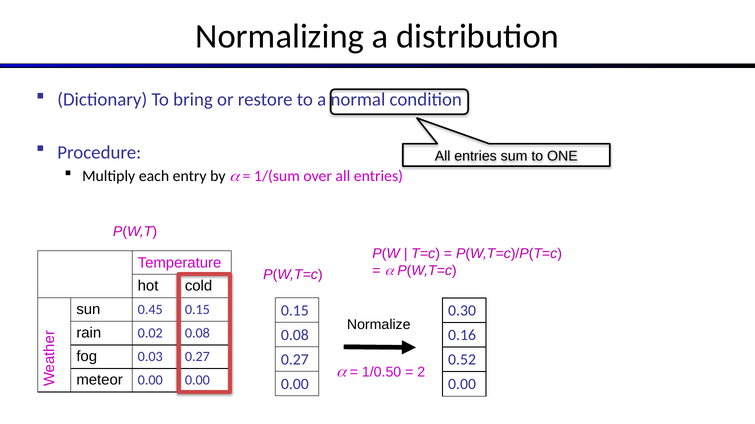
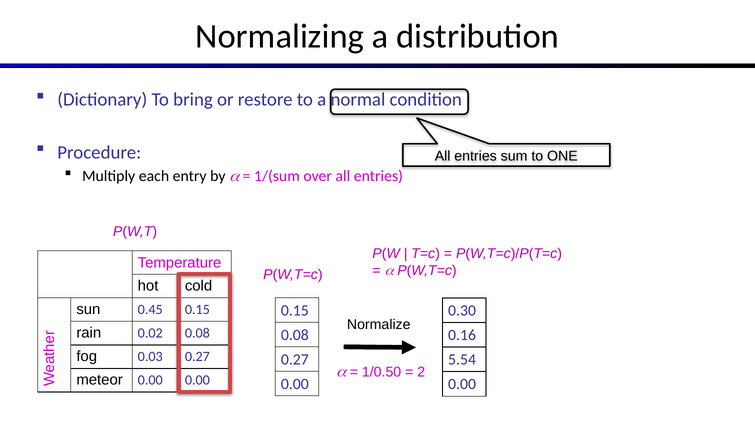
0.52: 0.52 -> 5.54
